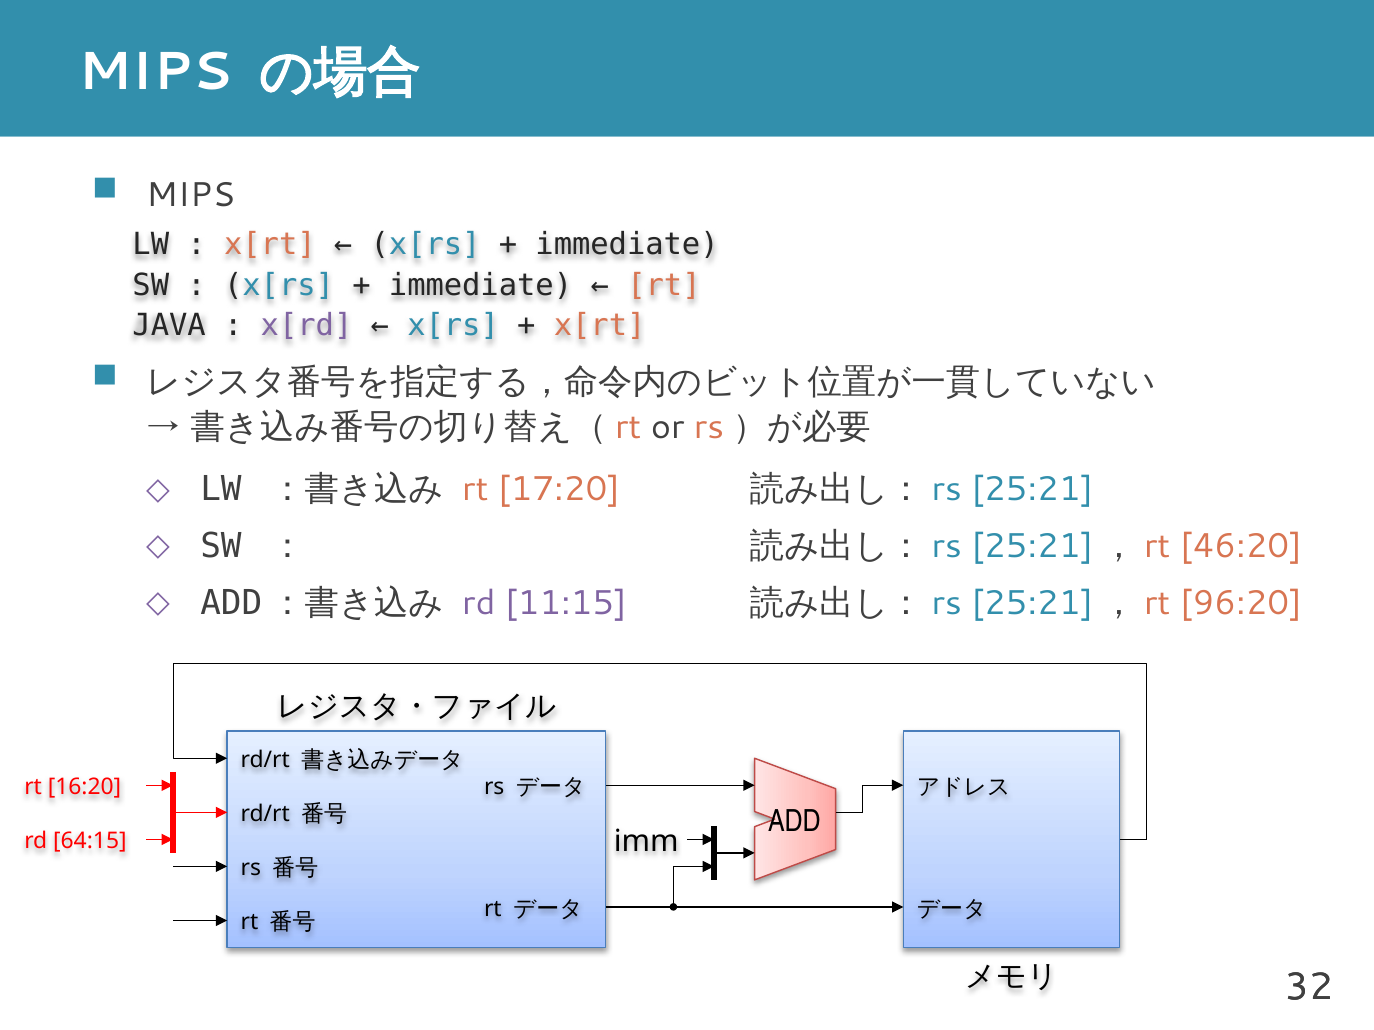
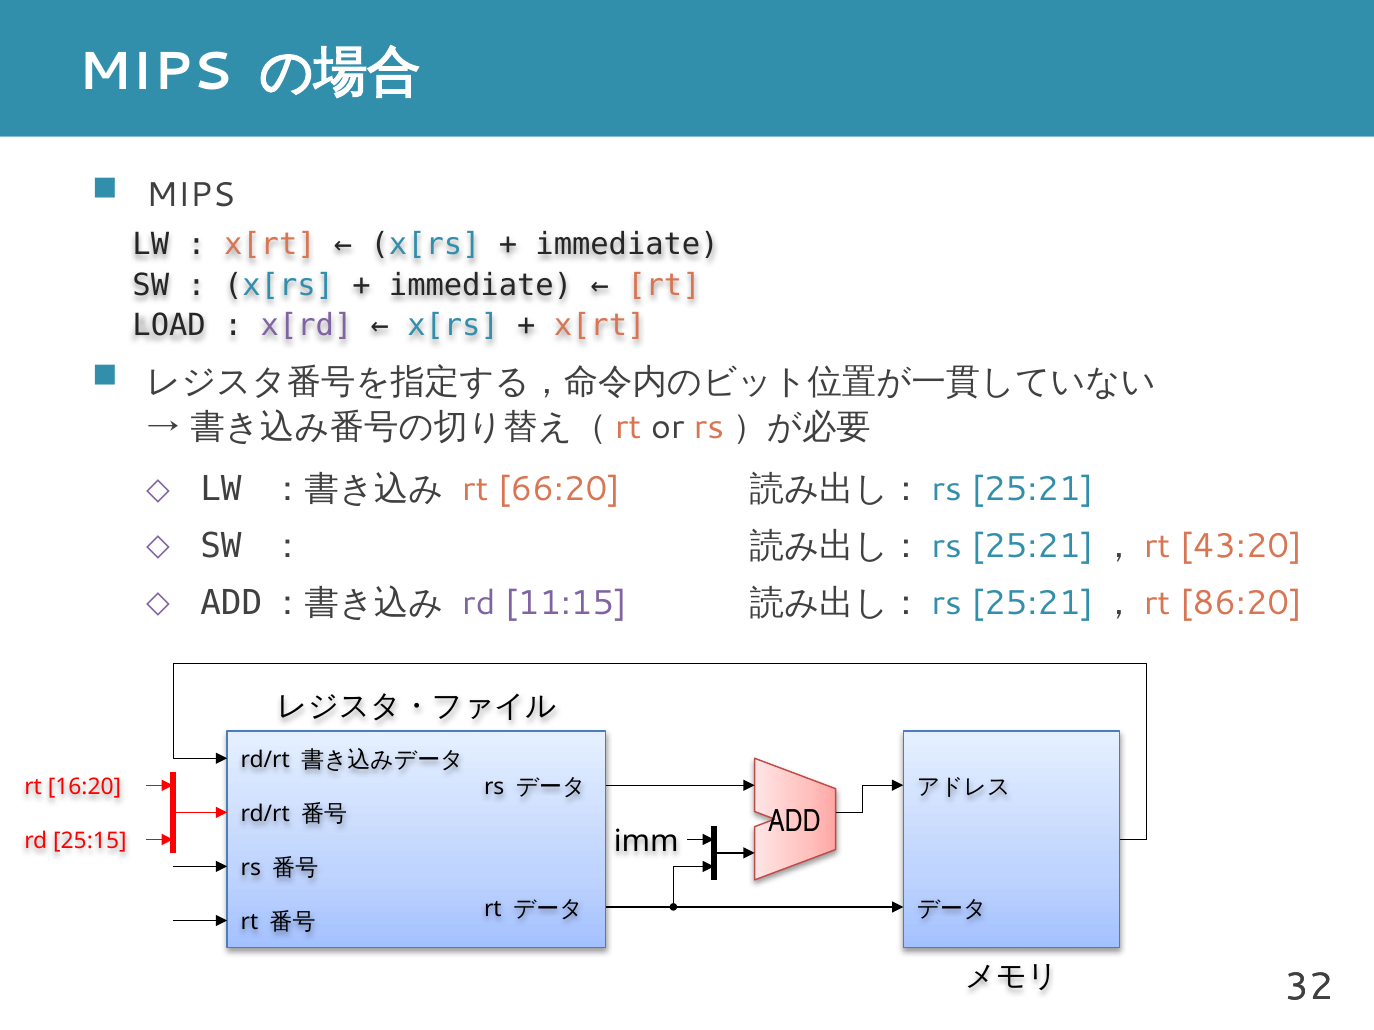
JAVA: JAVA -> LOAD
17:20: 17:20 -> 66:20
46:20: 46:20 -> 43:20
96:20: 96:20 -> 86:20
64:15: 64:15 -> 25:15
